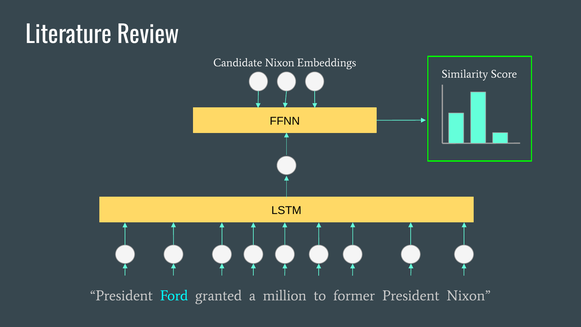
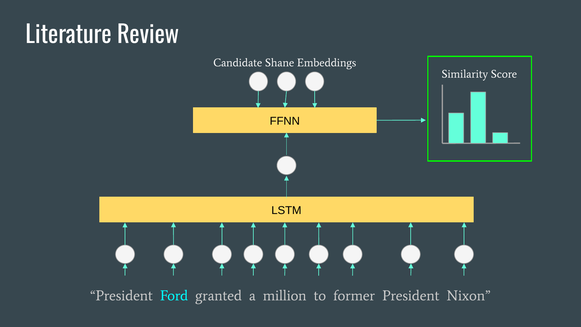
Candidate Nixon: Nixon -> Shane
